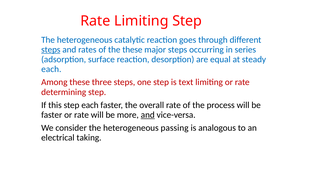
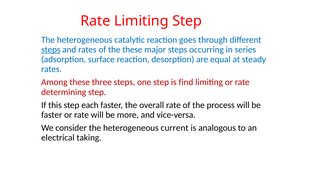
each at (51, 69): each -> rates
text: text -> find
and at (148, 115) underline: present -> none
passing: passing -> current
